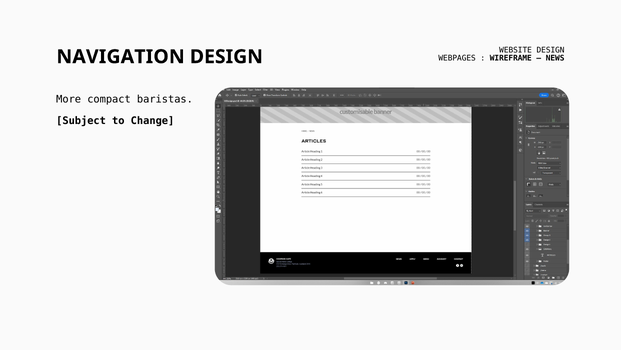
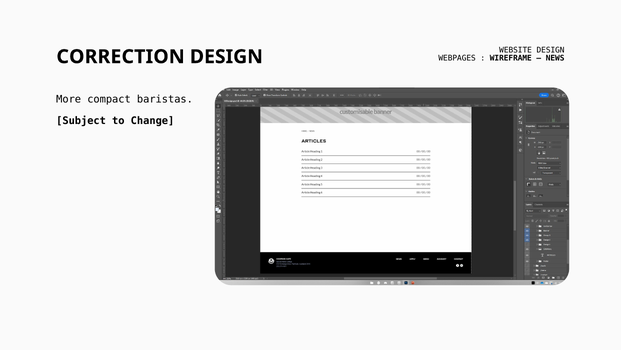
NAVIGATION: NAVIGATION -> CORRECTION
